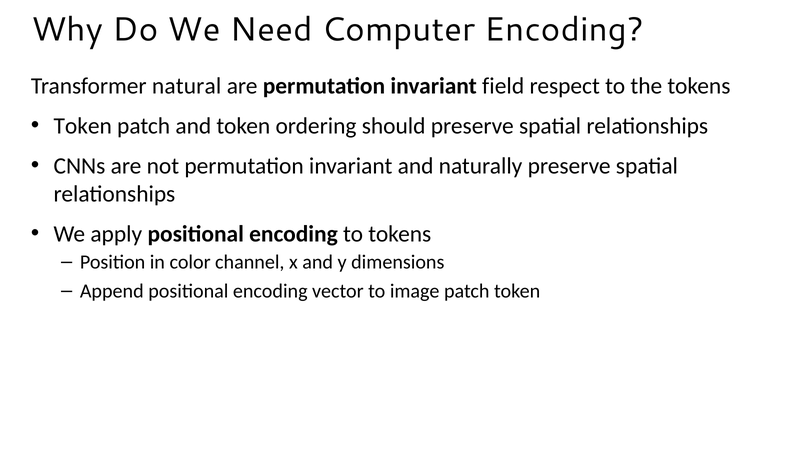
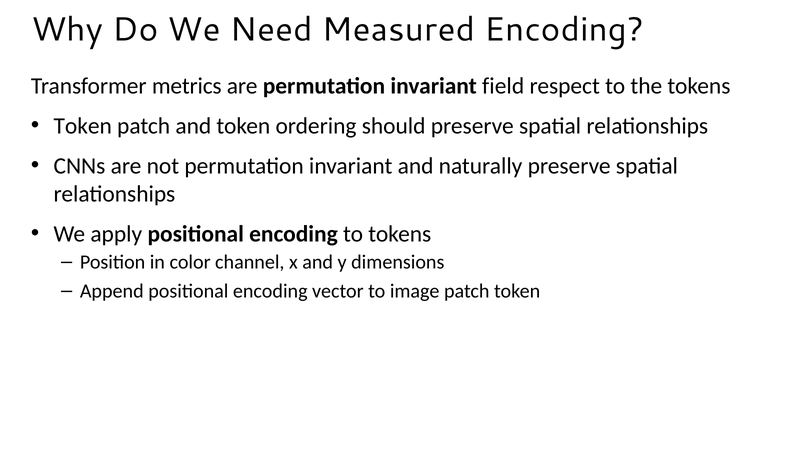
Computer: Computer -> Measured
natural: natural -> metrics
